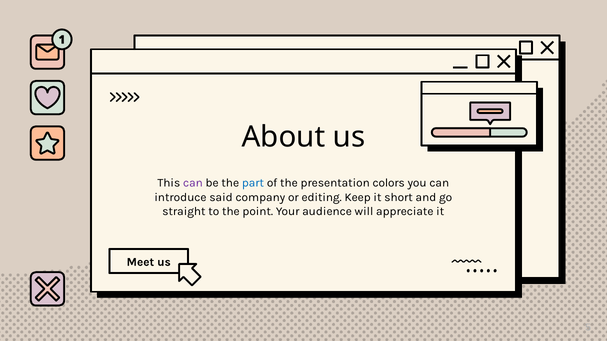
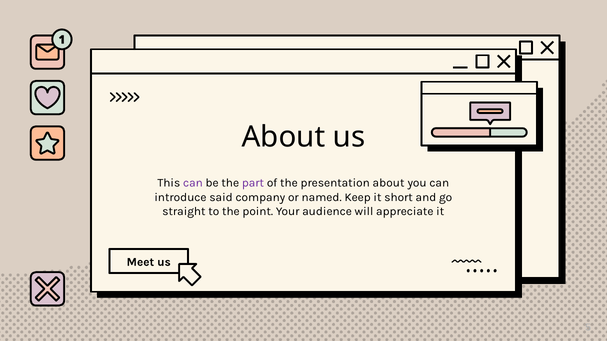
part colour: blue -> purple
presentation colors: colors -> about
editing: editing -> named
